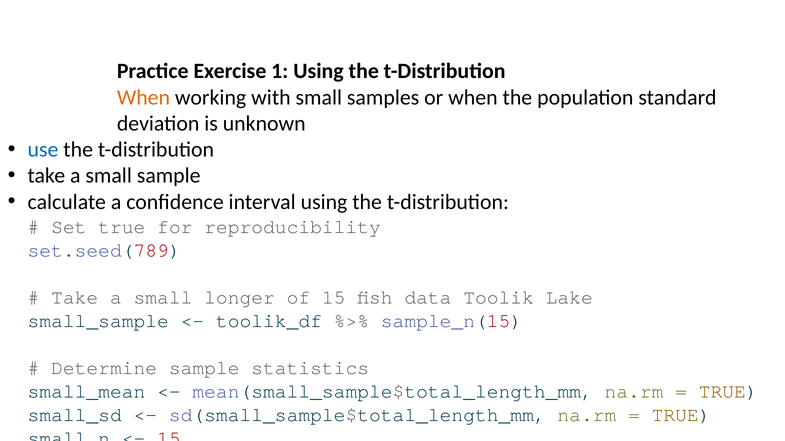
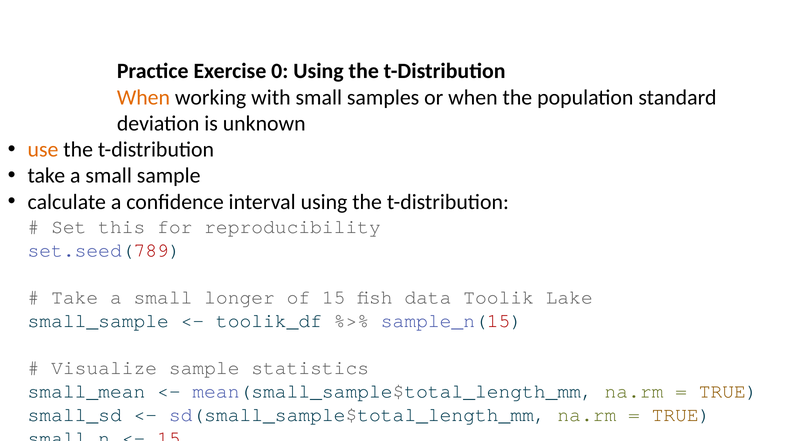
Exercise 1: 1 -> 0
use colour: blue -> orange
Set true: true -> this
Determine: Determine -> Visualize
